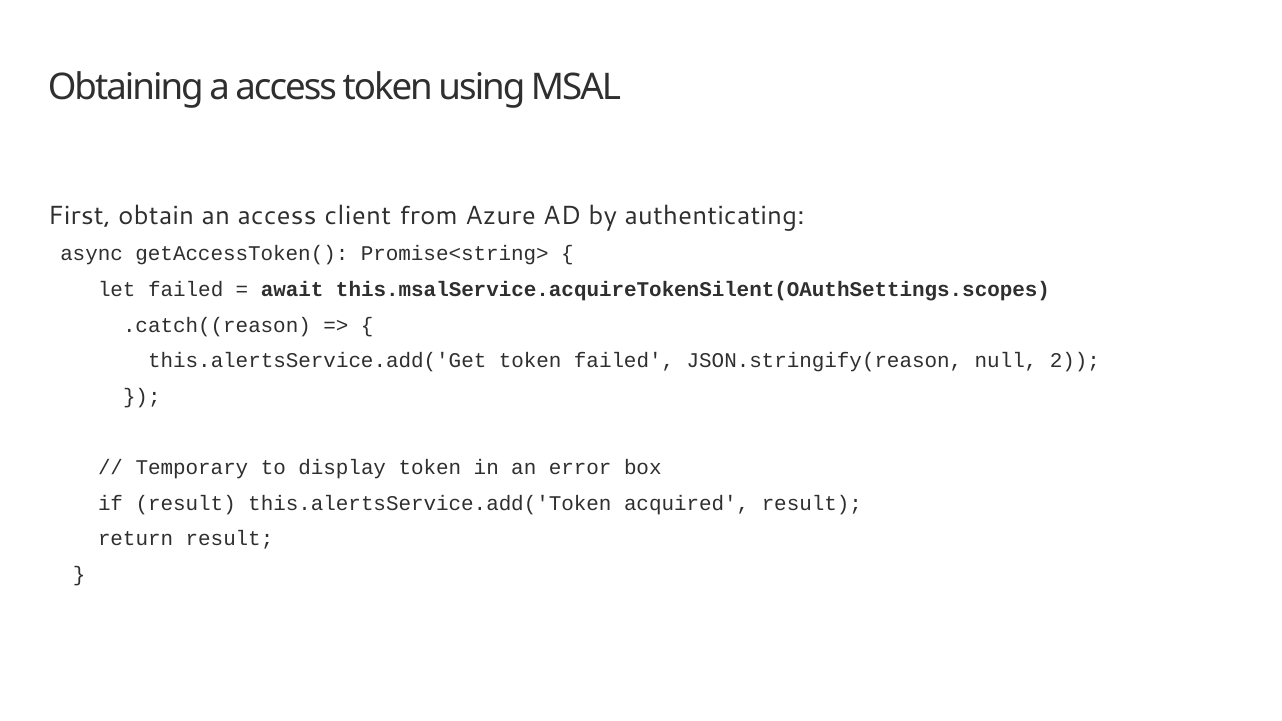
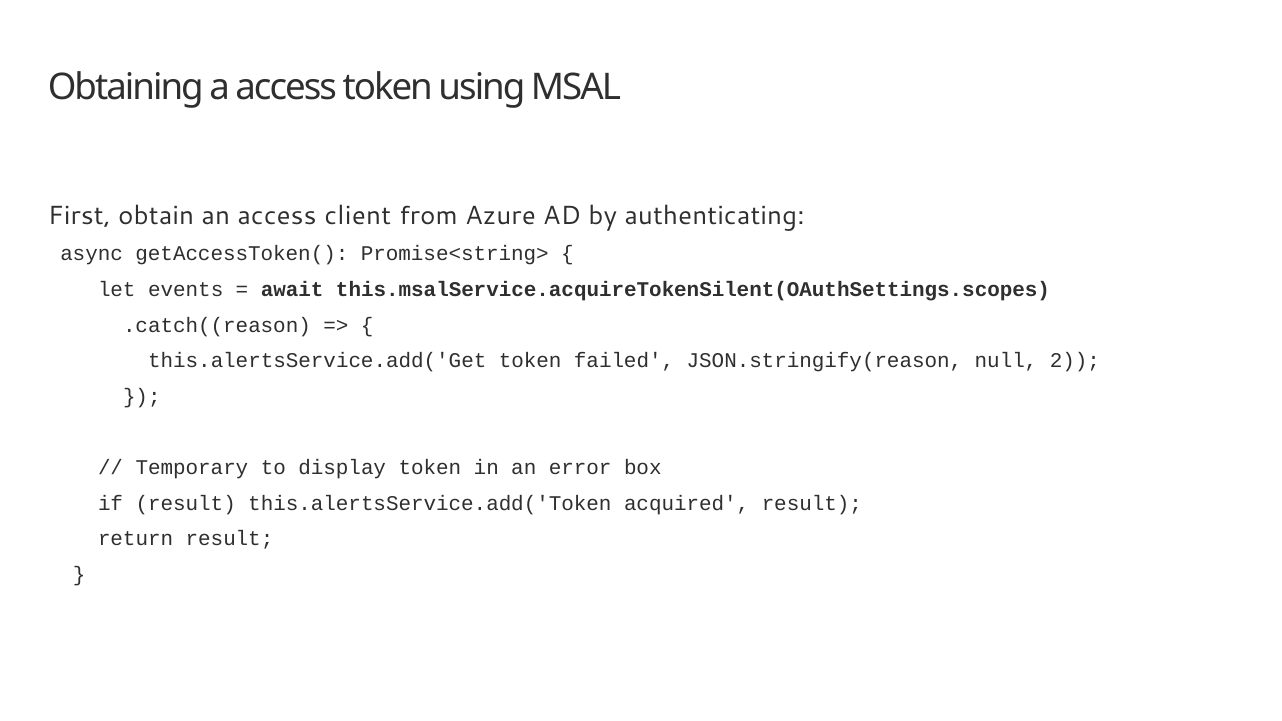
let failed: failed -> events
